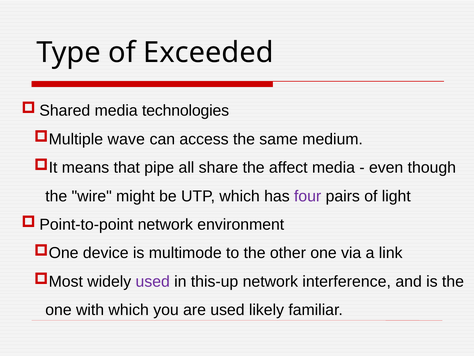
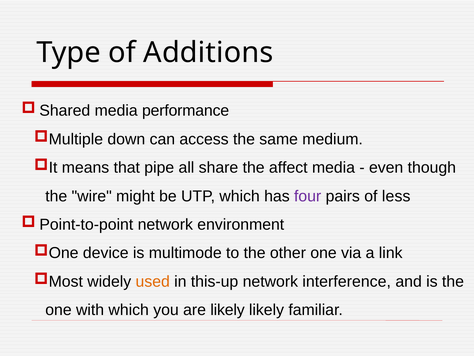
Exceeded: Exceeded -> Additions
technologies: technologies -> performance
wave: wave -> down
light: light -> less
used at (153, 281) colour: purple -> orange
are used: used -> likely
